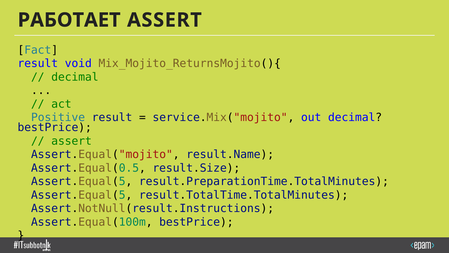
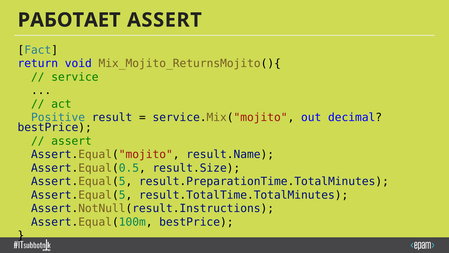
result at (38, 63): result -> return
decimal at (75, 77): decimal -> service
